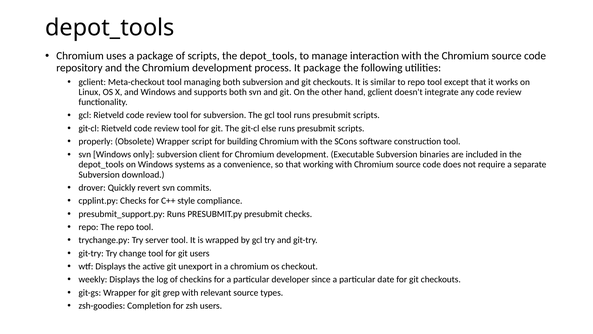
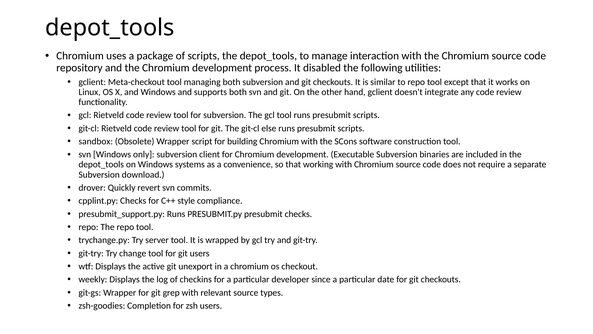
It package: package -> disabled
properly: properly -> sandbox
